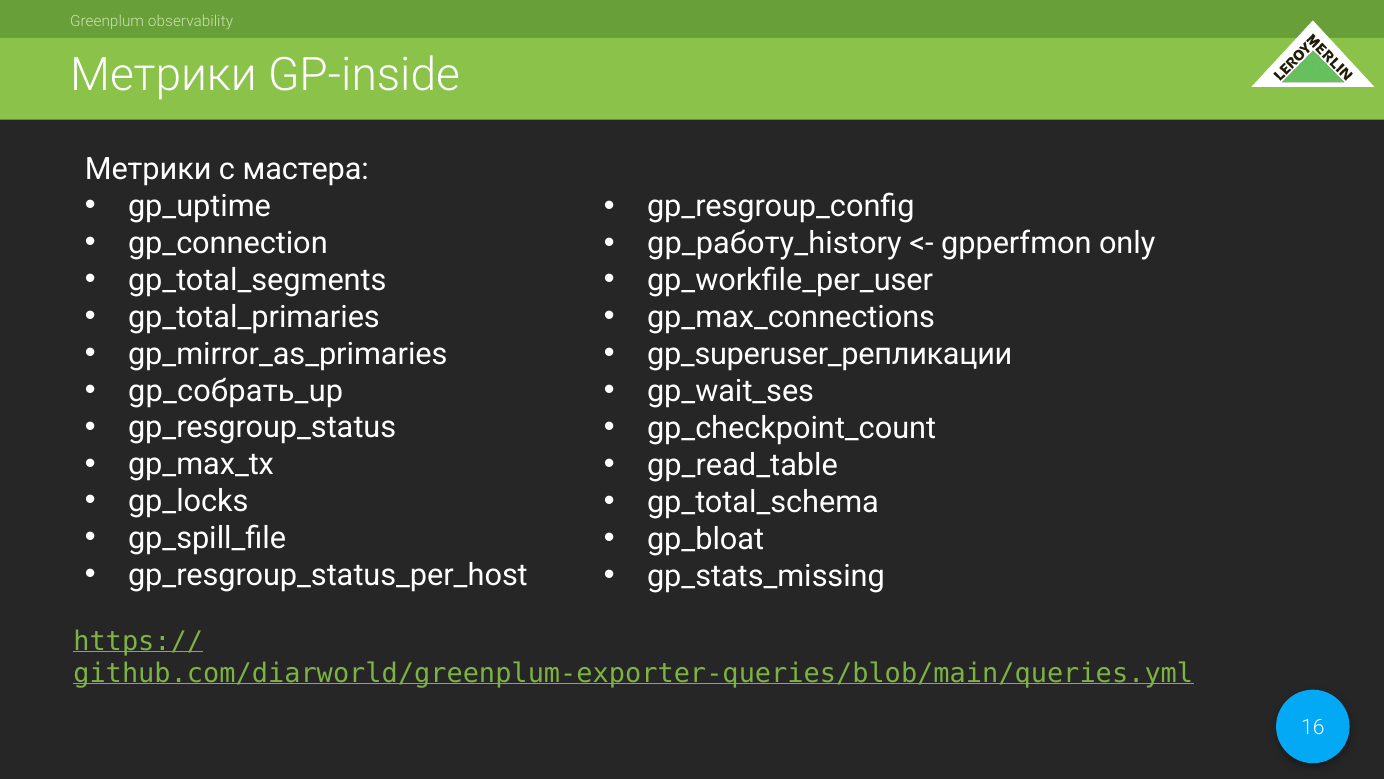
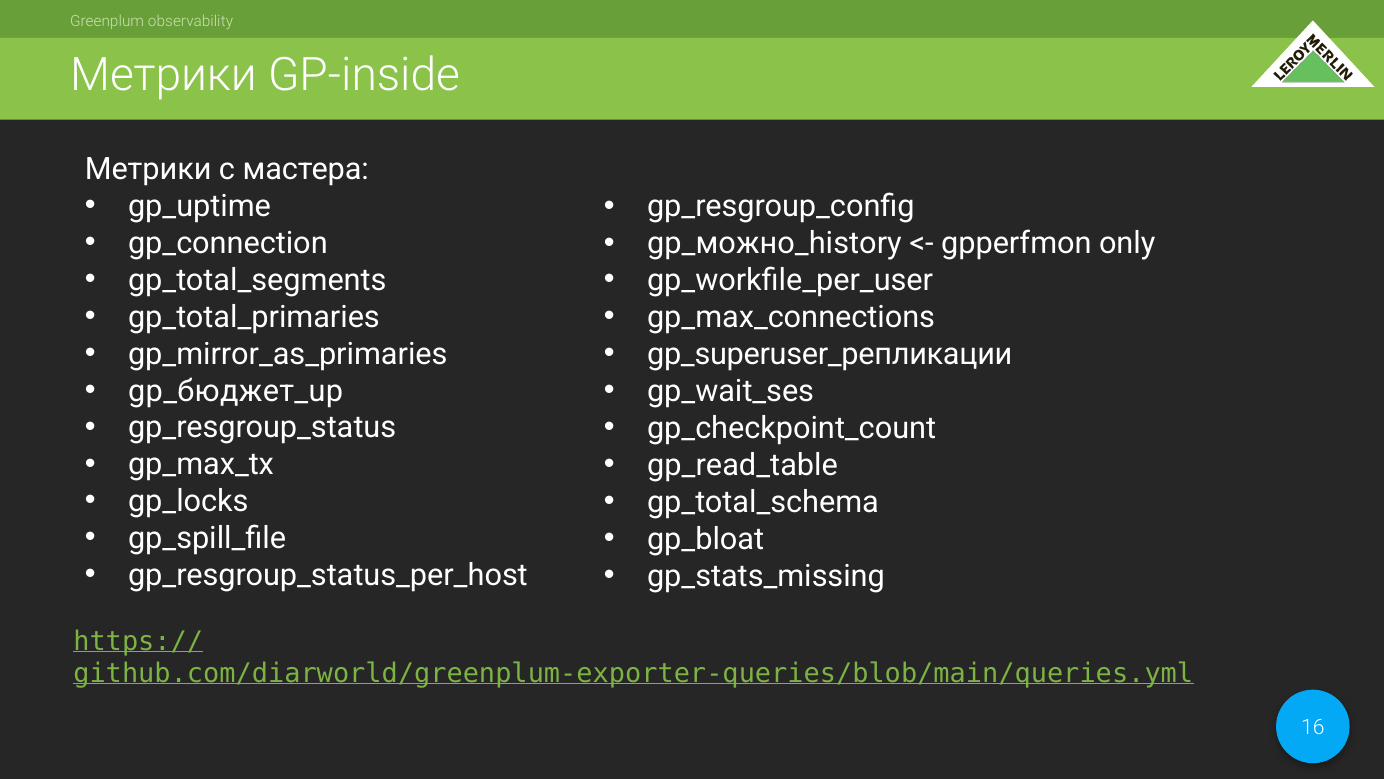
gp_работу_history: gp_работу_history -> gp_можно_history
gp_собрать_up: gp_собрать_up -> gp_бюджет_up
